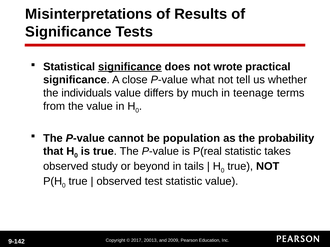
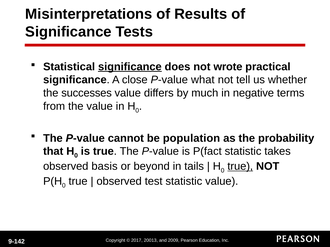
individuals: individuals -> successes
teenage: teenage -> negative
P(real: P(real -> P(fact
study: study -> basis
true at (240, 167) underline: none -> present
